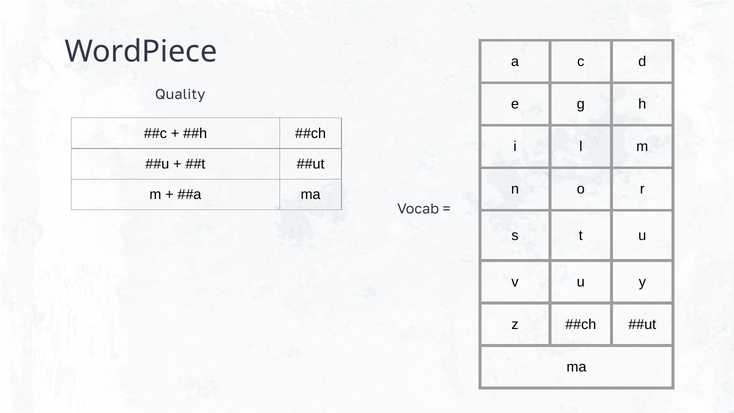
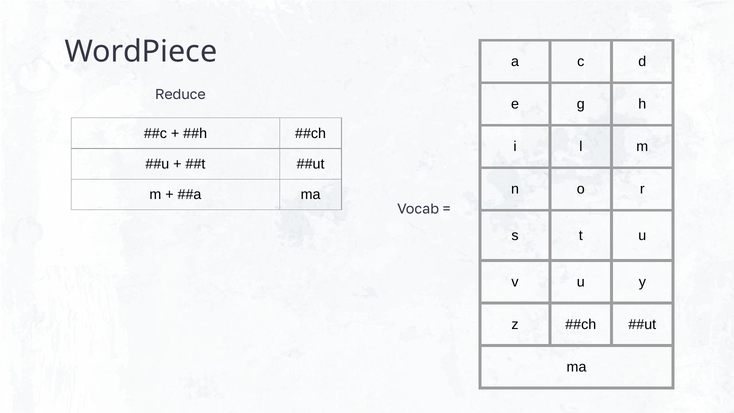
Quality: Quality -> Reduce
